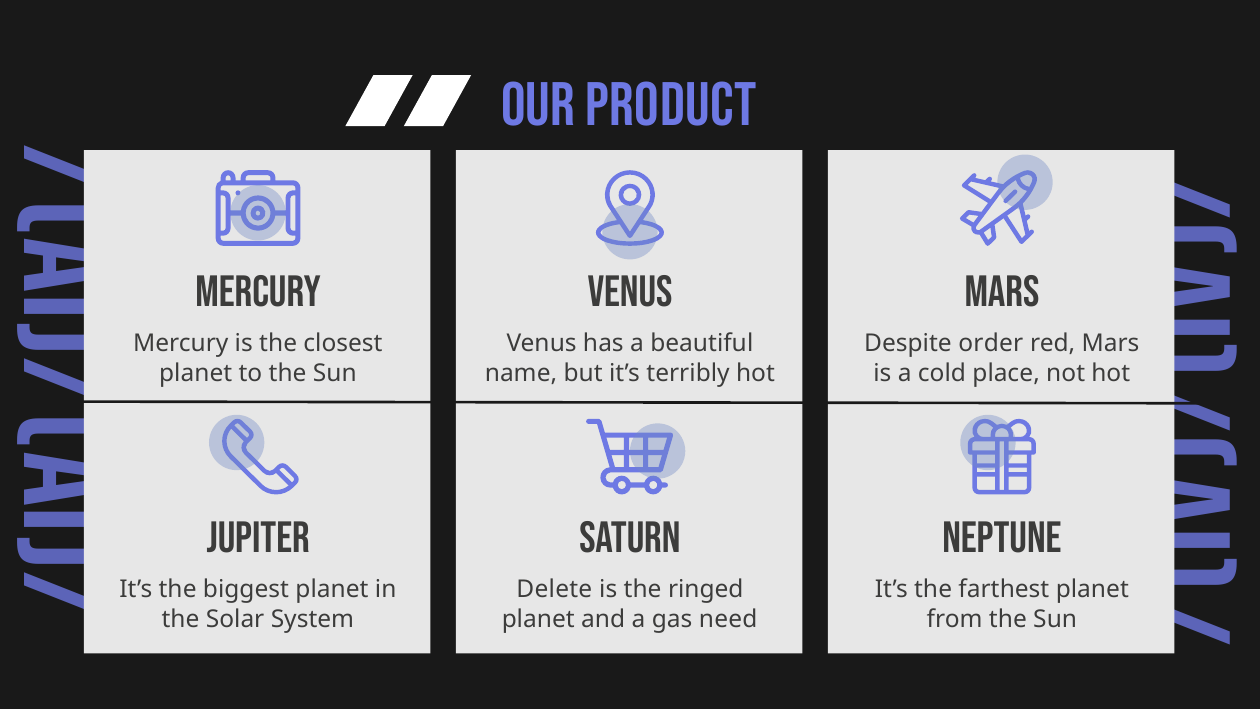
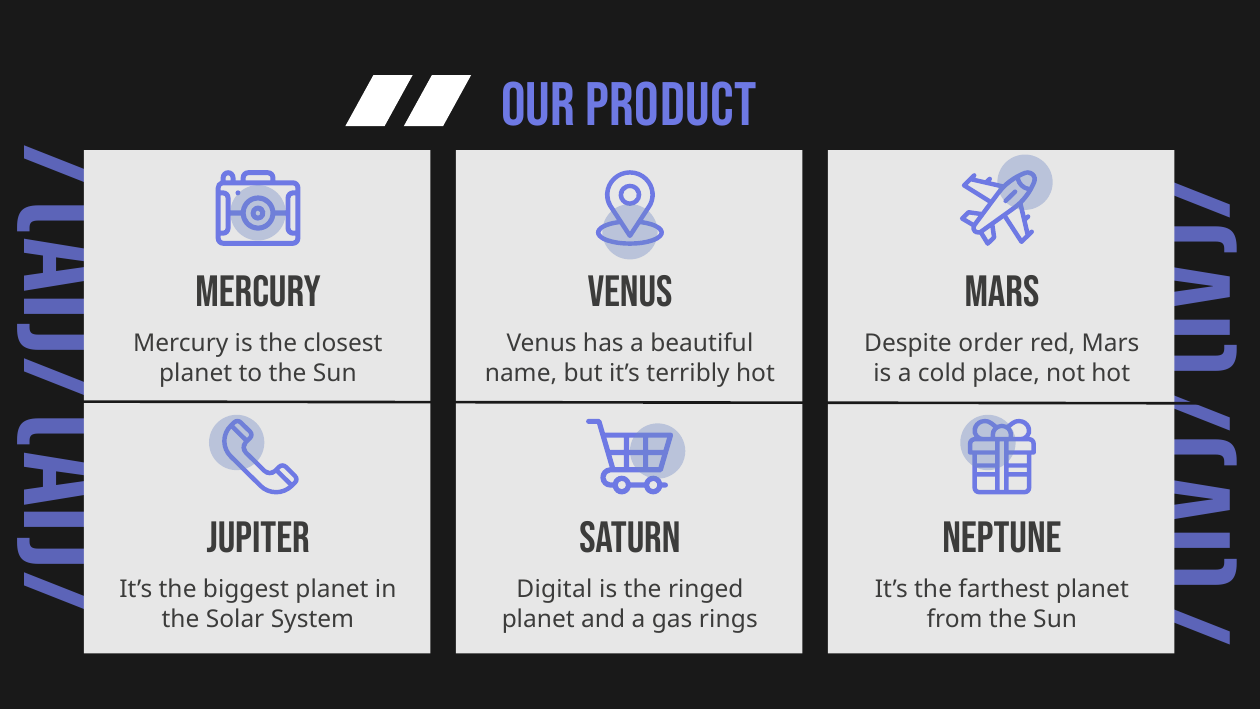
Delete: Delete -> Digital
need: need -> rings
